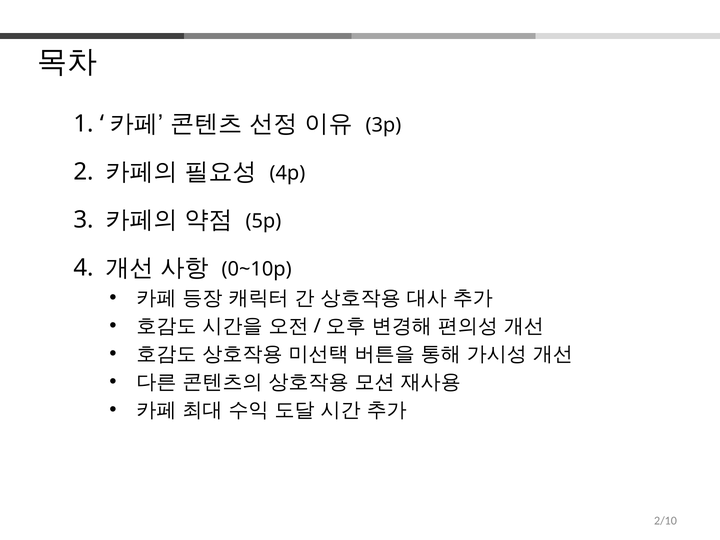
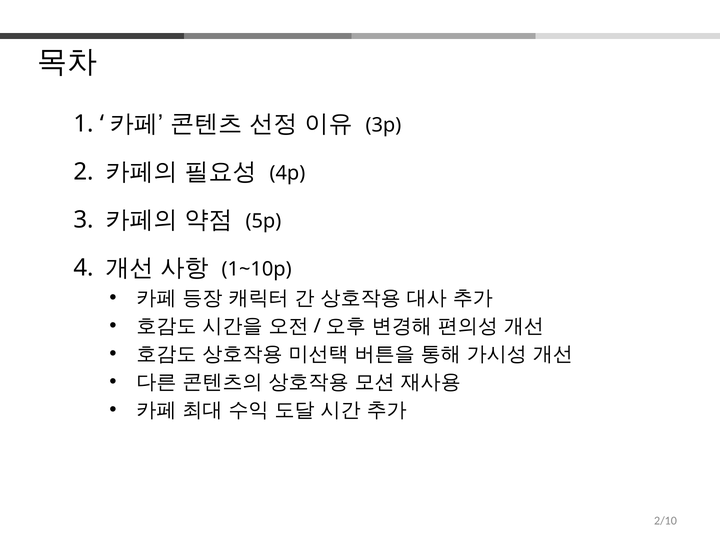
0~10p: 0~10p -> 1~10p
